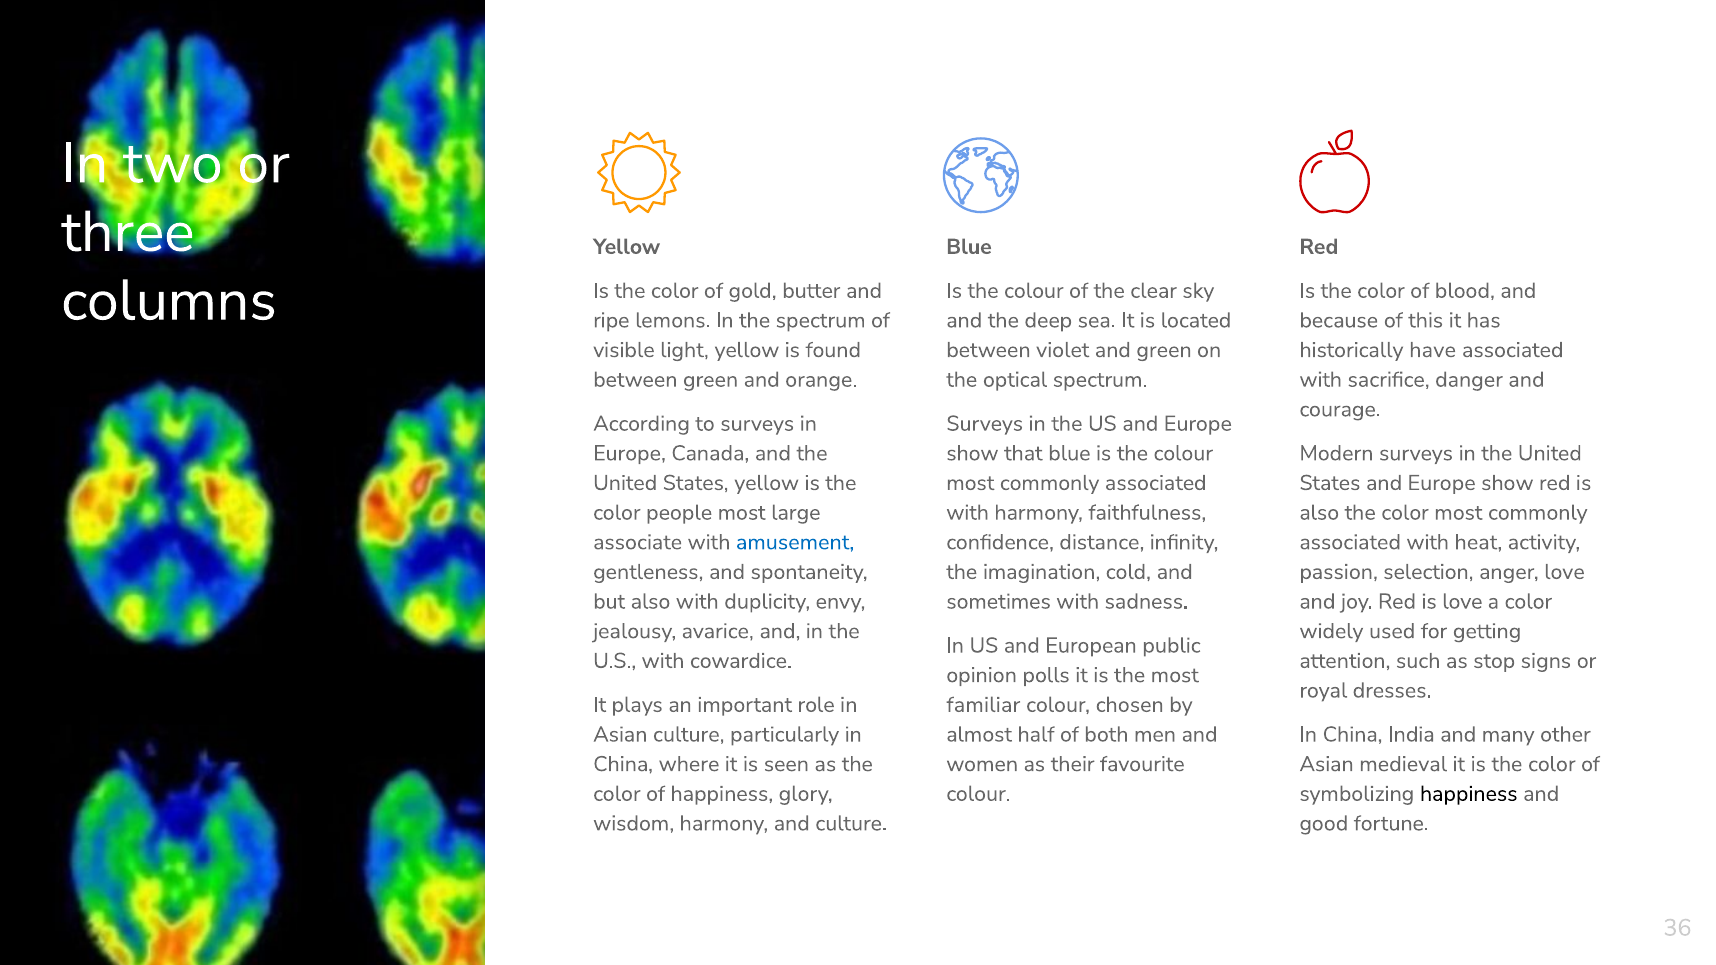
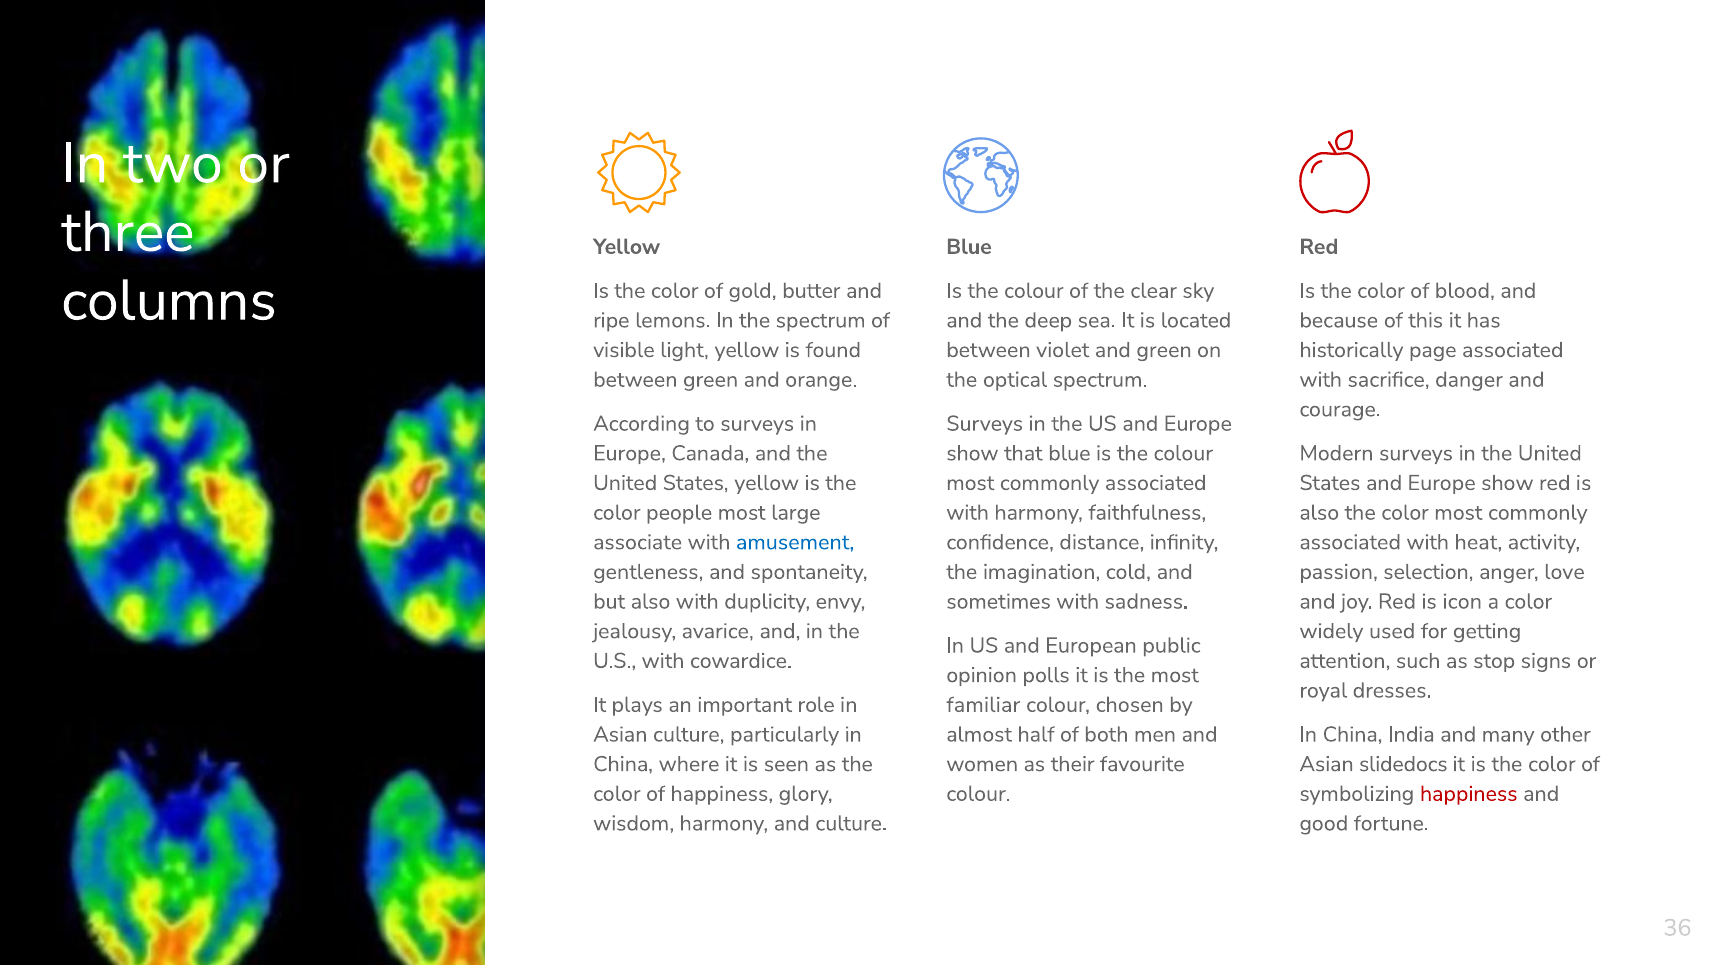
have: have -> page
is love: love -> icon
medieval: medieval -> slidedocs
happiness at (1469, 794) colour: black -> red
